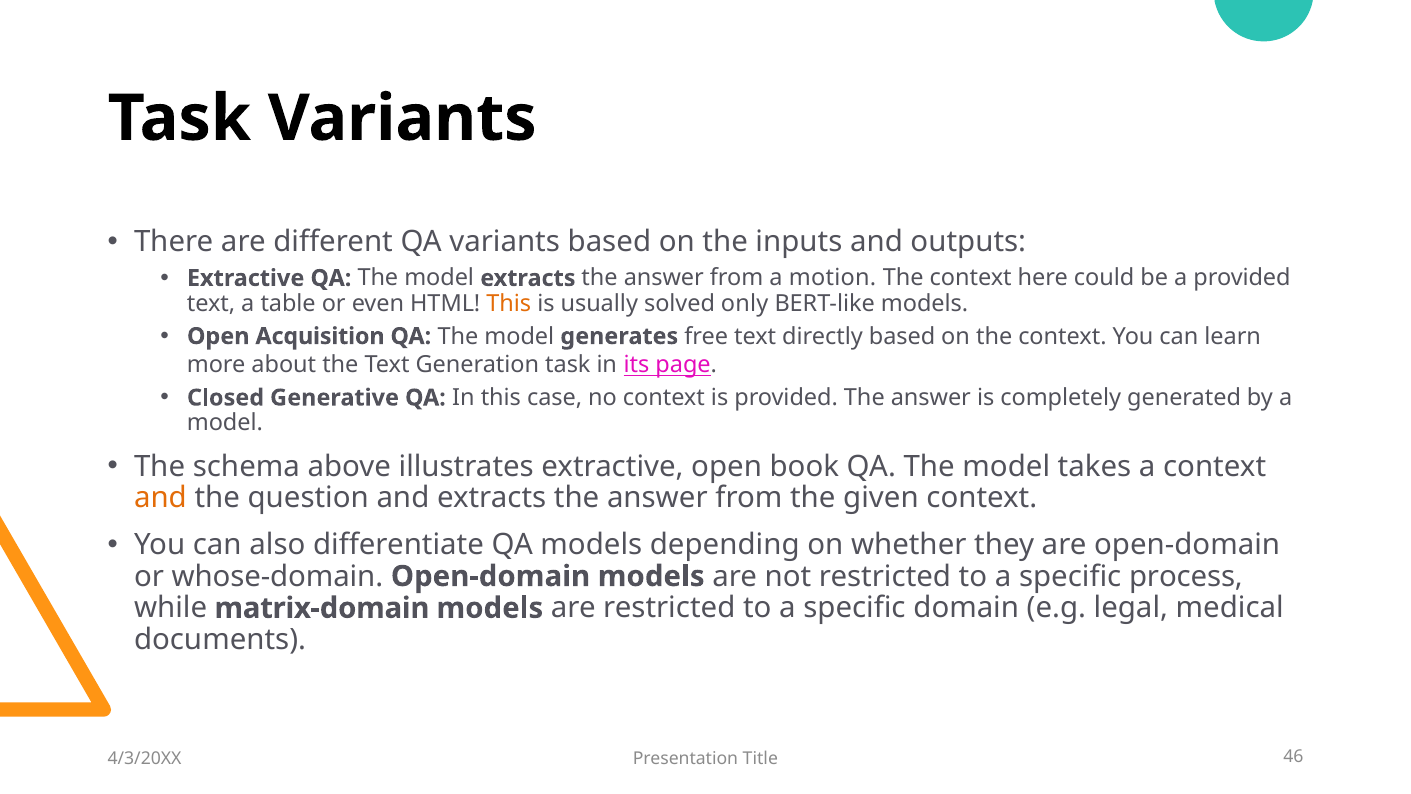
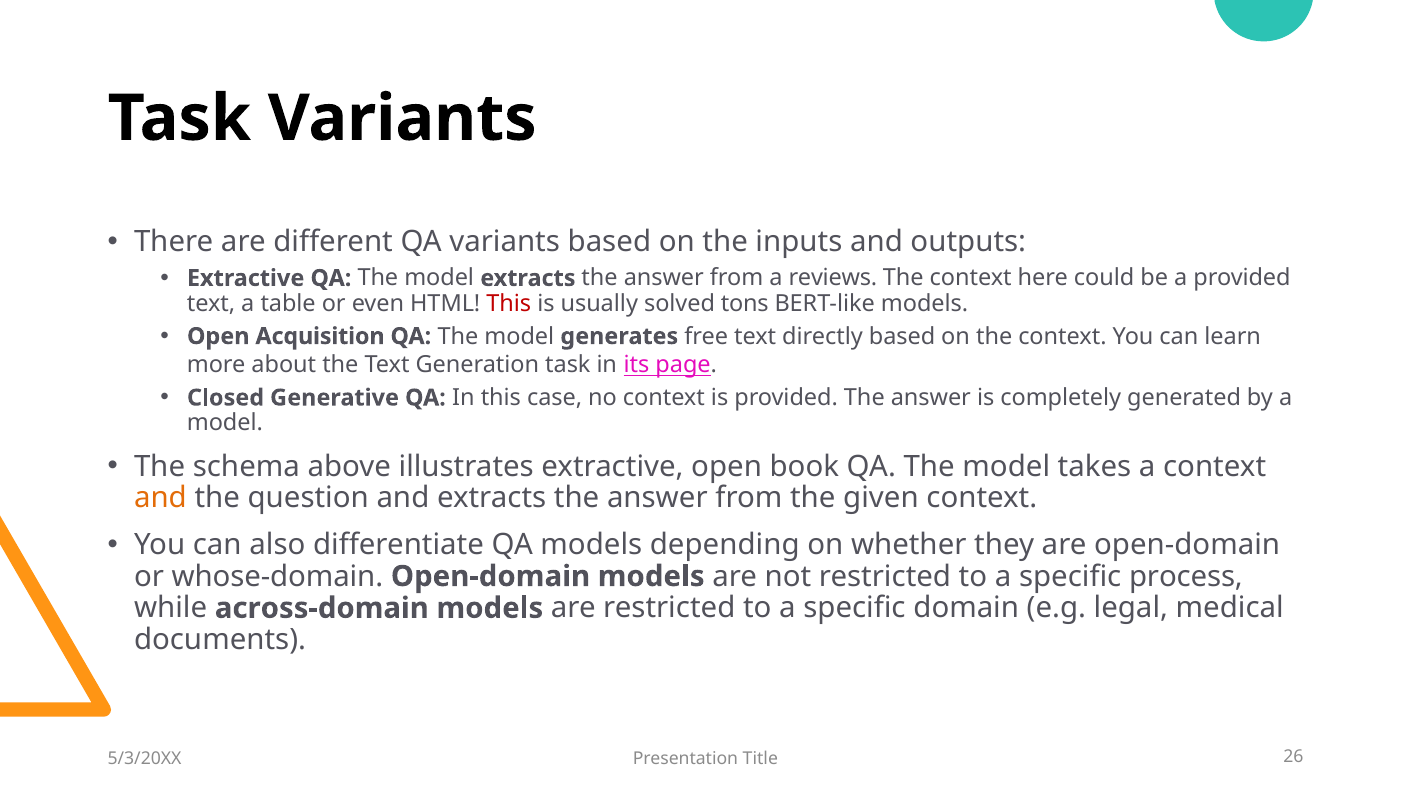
motion: motion -> reviews
This at (509, 303) colour: orange -> red
only: only -> tons
matrix-domain: matrix-domain -> across-domain
4/3/20XX: 4/3/20XX -> 5/3/20XX
46: 46 -> 26
